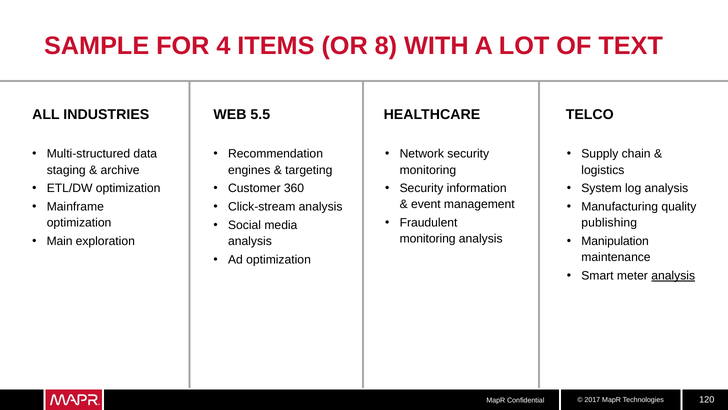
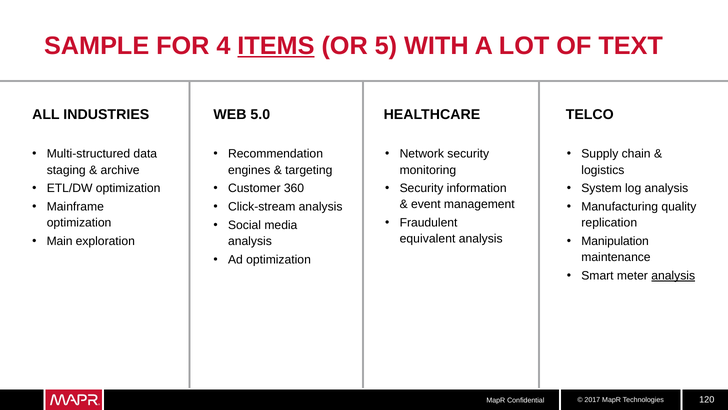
ITEMS underline: none -> present
8: 8 -> 5
5.5: 5.5 -> 5.0
publishing: publishing -> replication
monitoring at (428, 239): monitoring -> equivalent
